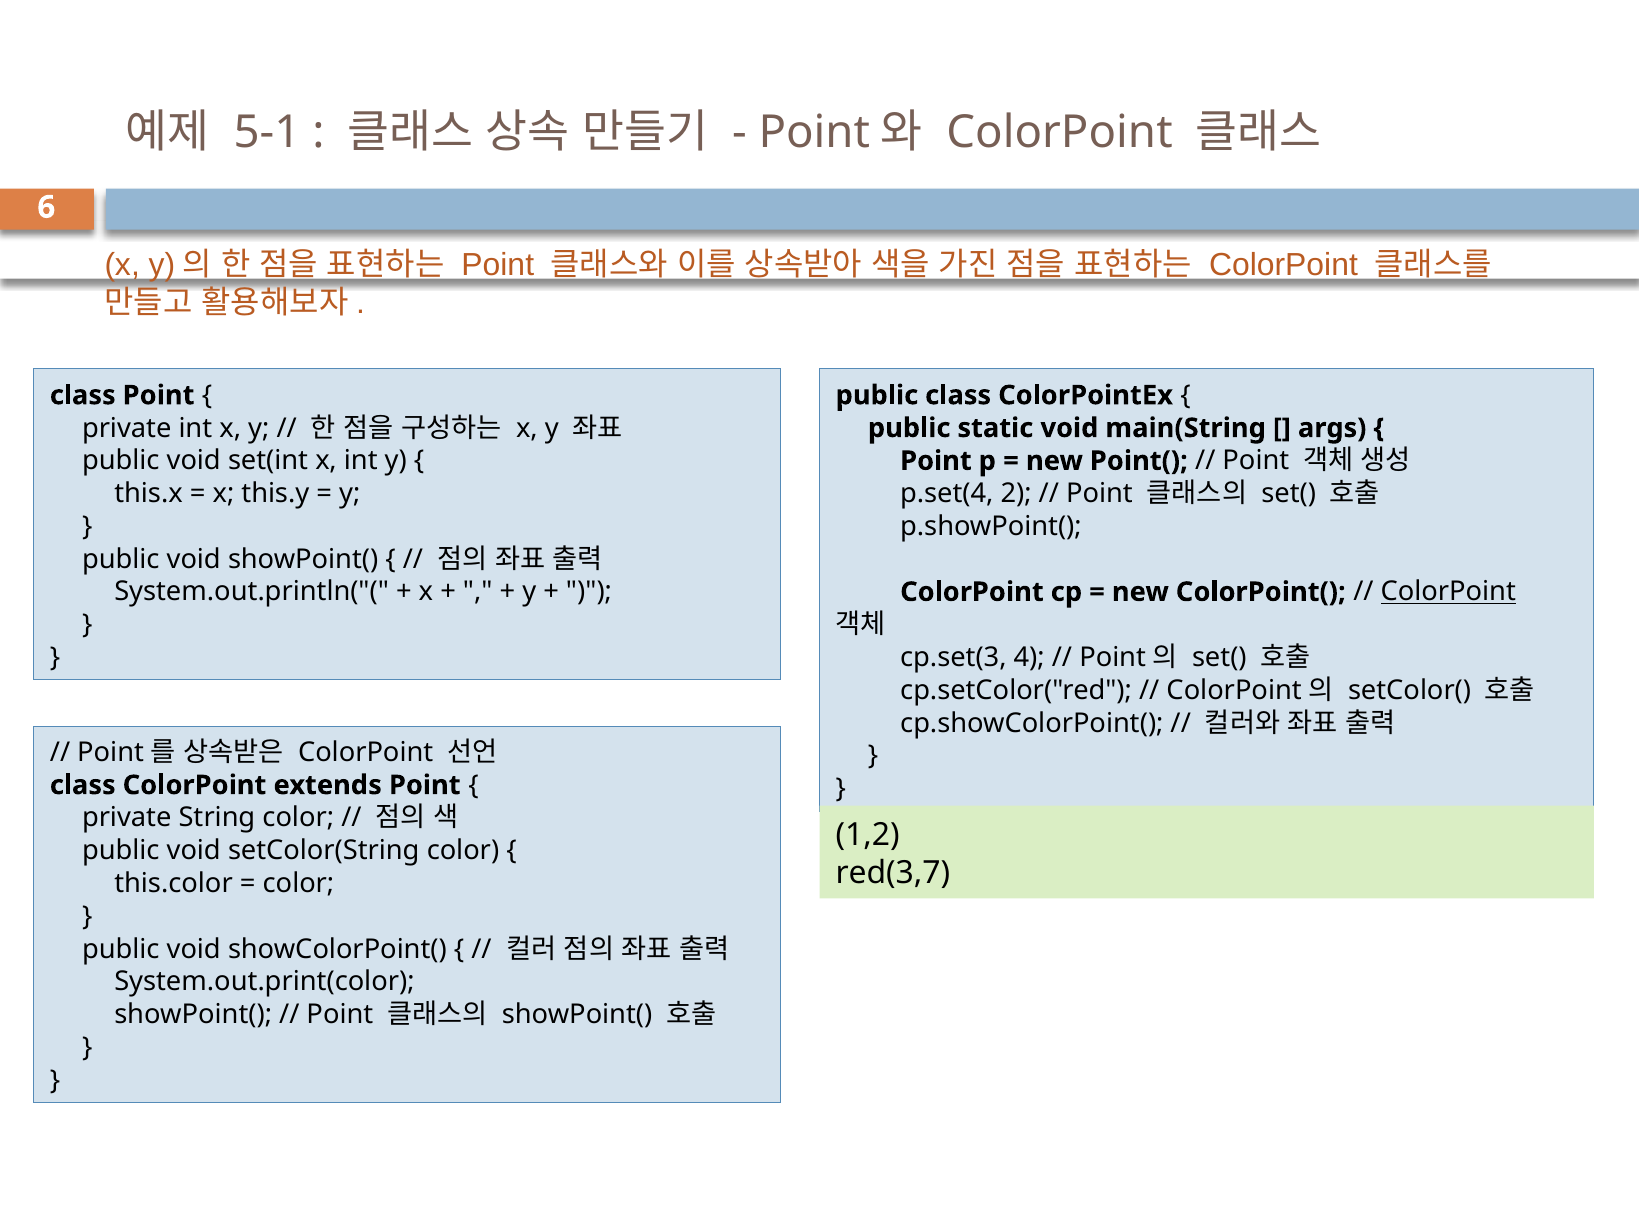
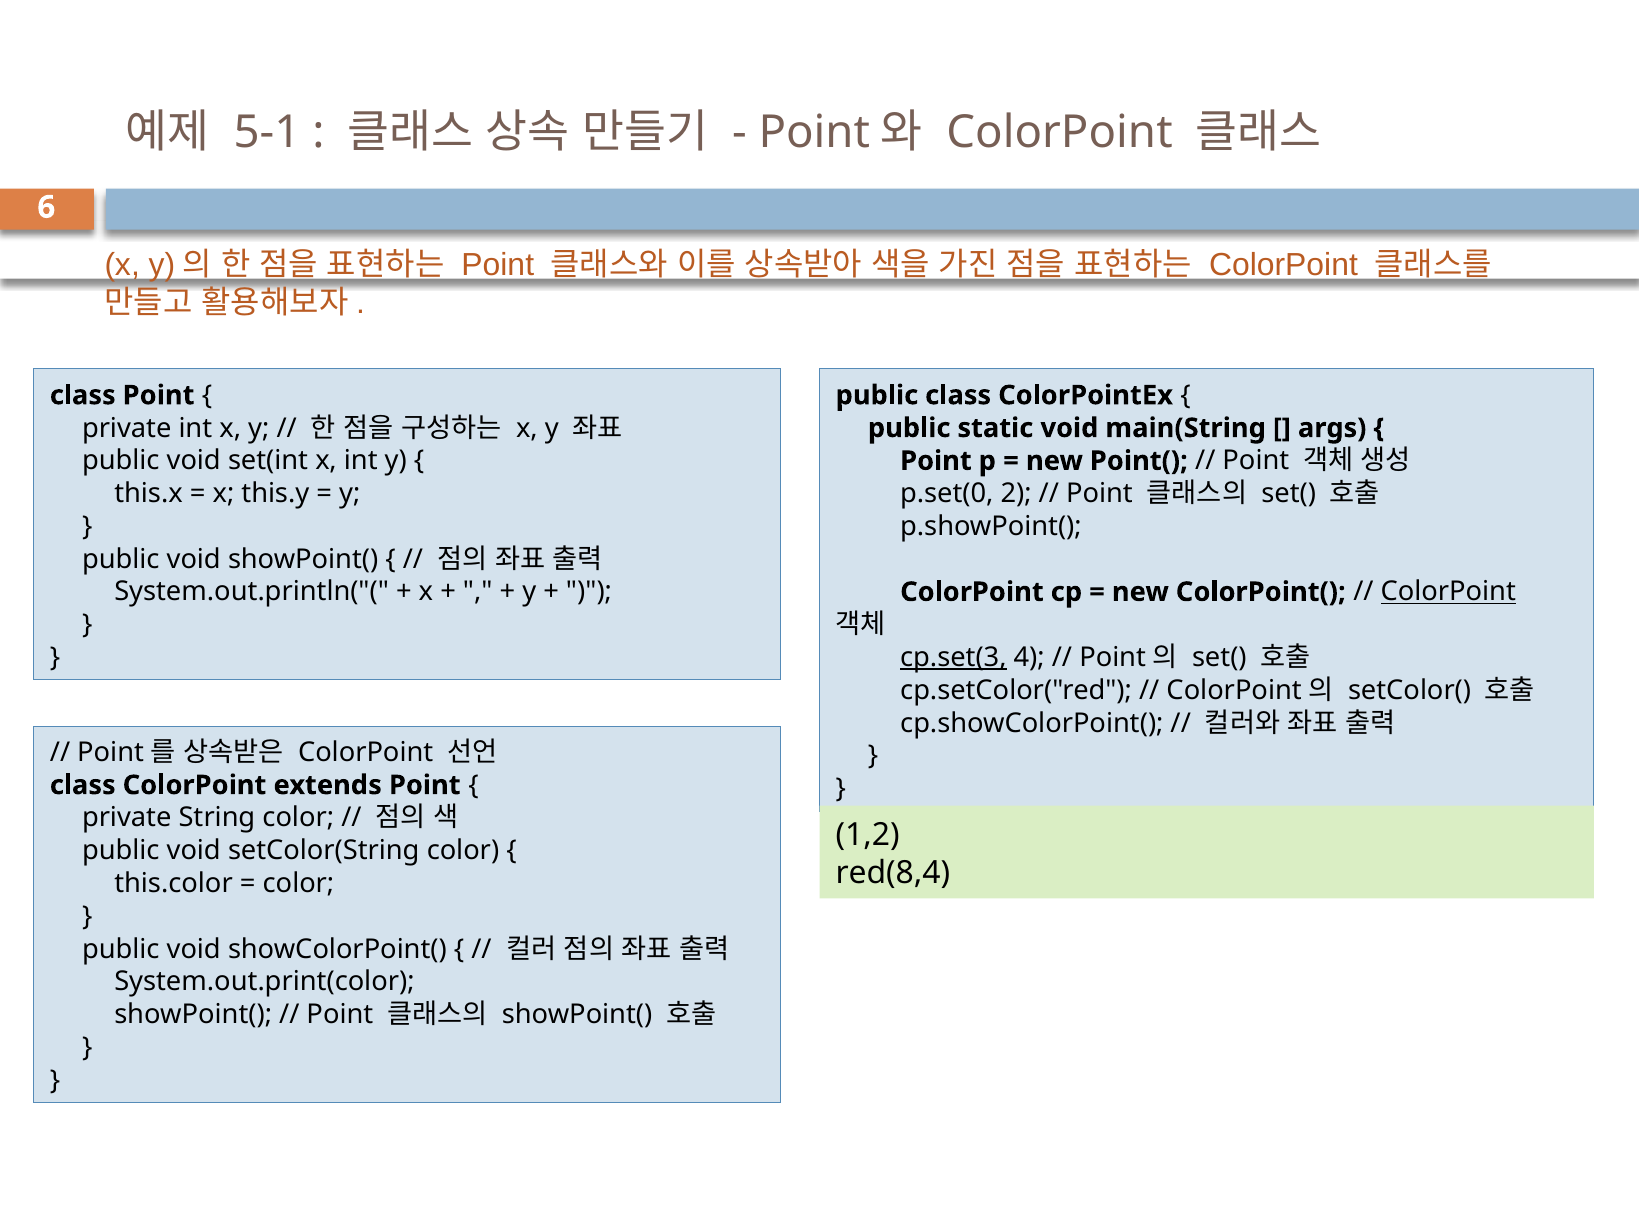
p.set(4: p.set(4 -> p.set(0
cp.set(3 underline: none -> present
red(3,7: red(3,7 -> red(8,4
